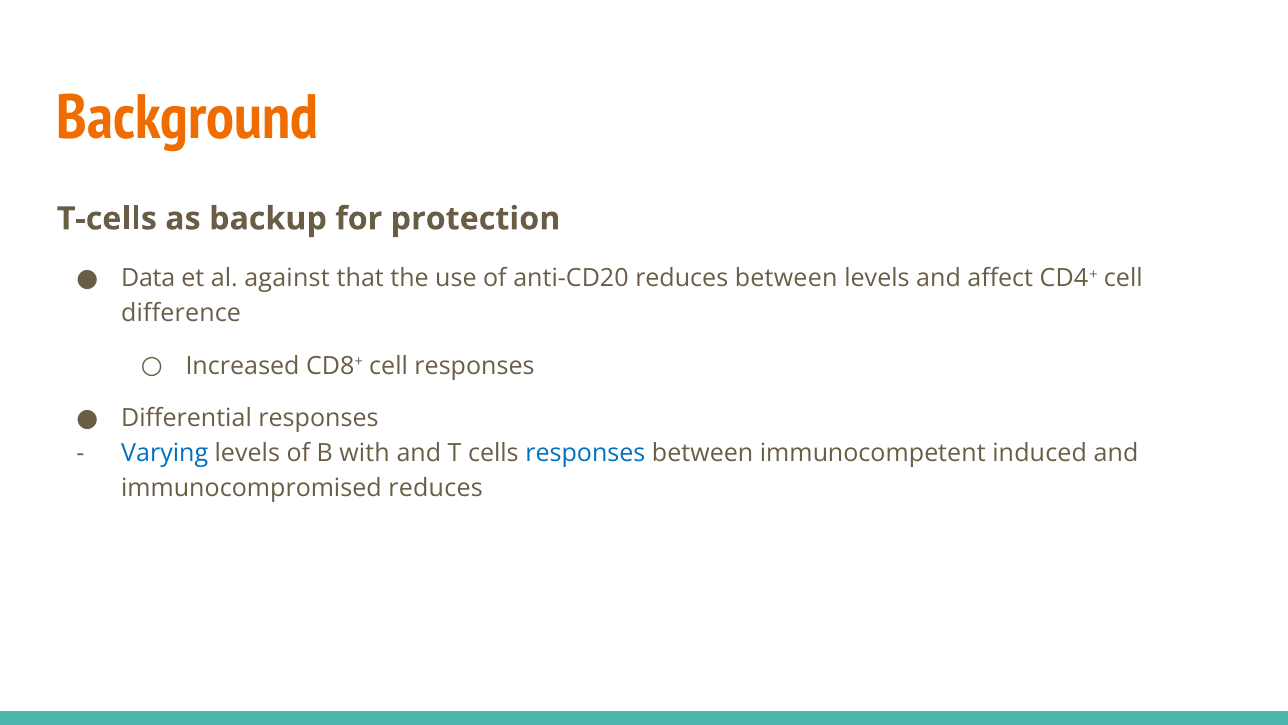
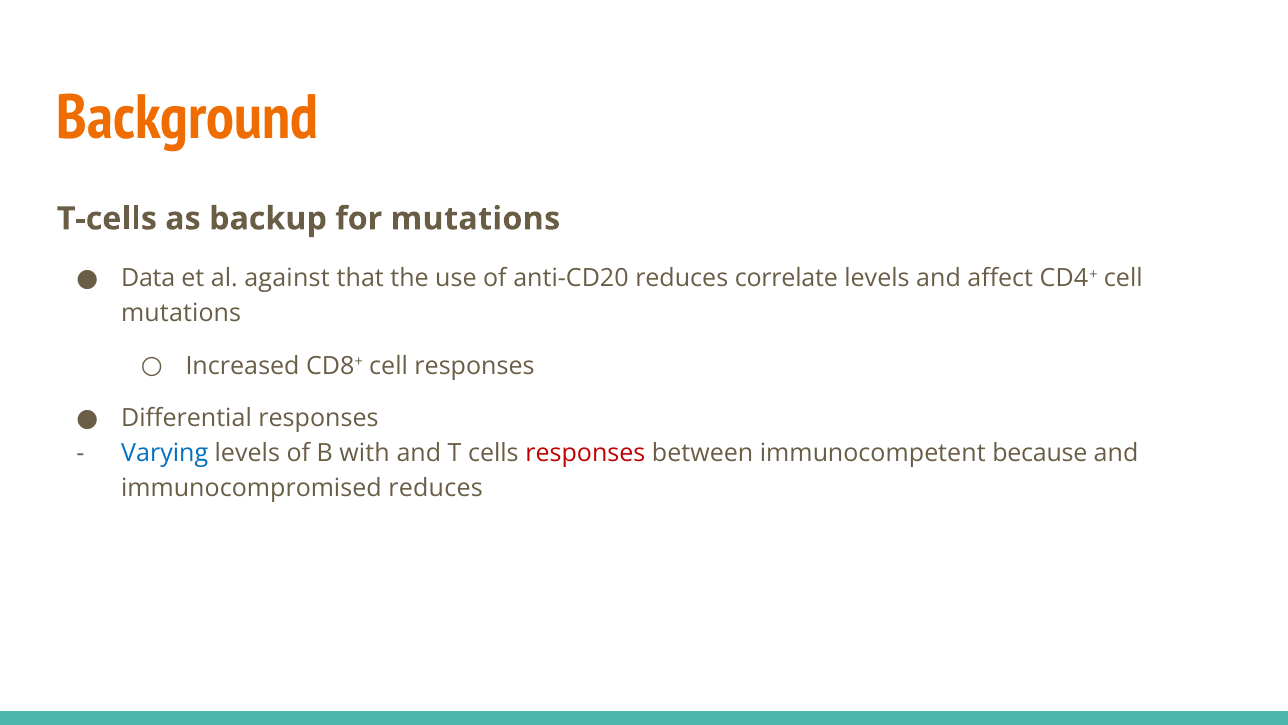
for protection: protection -> mutations
reduces between: between -> correlate
difference at (181, 313): difference -> mutations
responses at (585, 453) colour: blue -> red
induced: induced -> because
